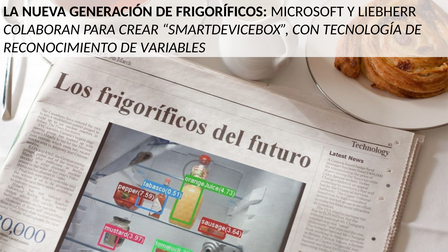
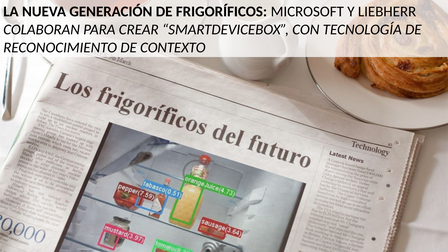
VARIABLES: VARIABLES -> CONTEXTO
